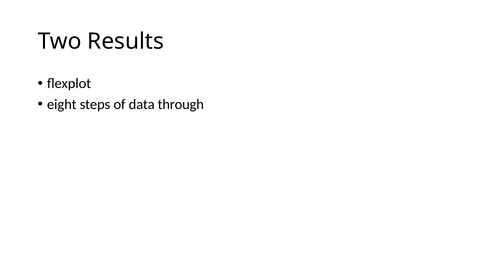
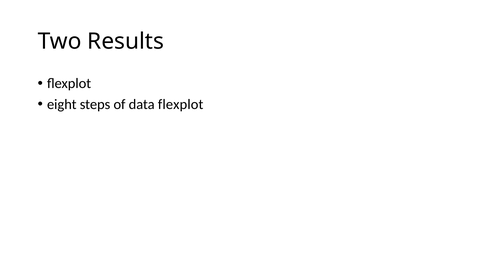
data through: through -> flexplot
